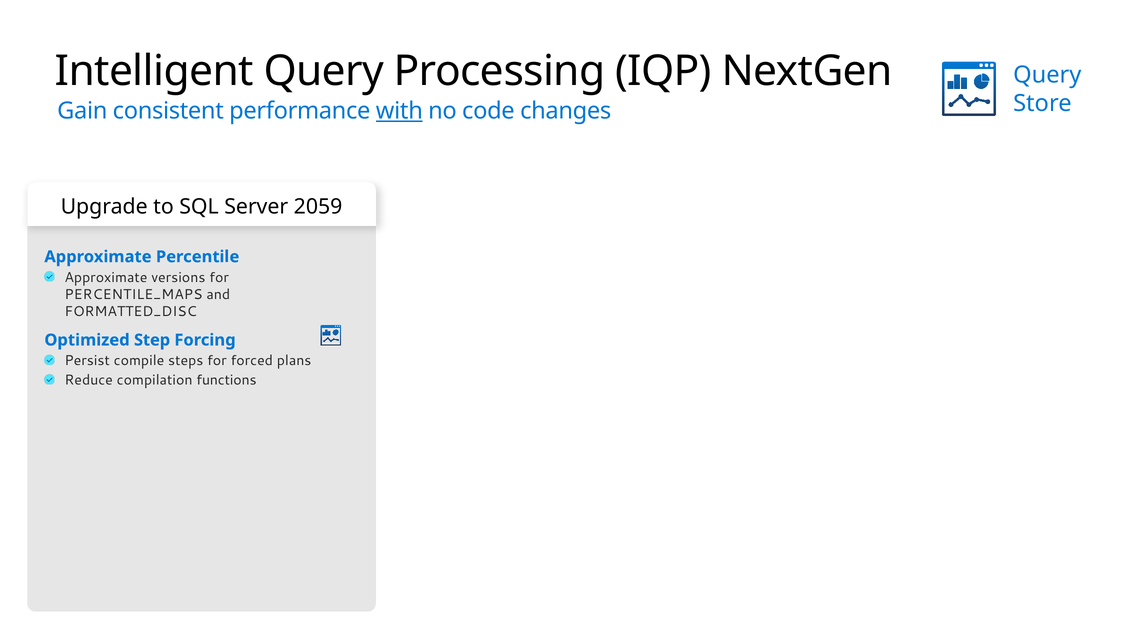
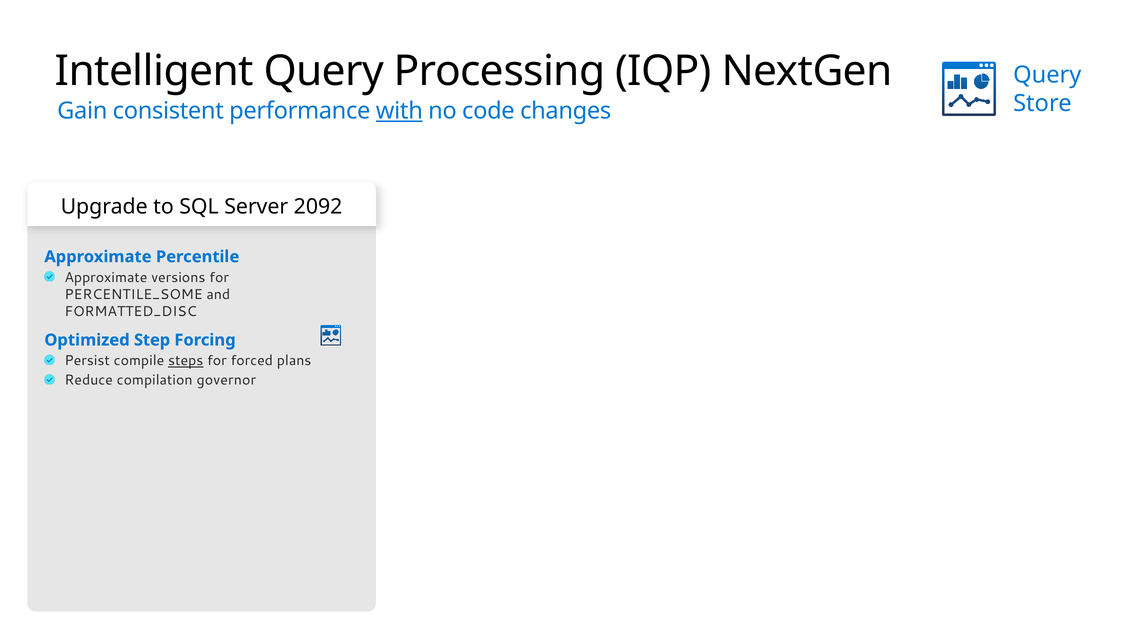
2059: 2059 -> 2092
PERCENTILE_MAPS: PERCENTILE_MAPS -> PERCENTILE_SOME
steps underline: none -> present
functions: functions -> governor
